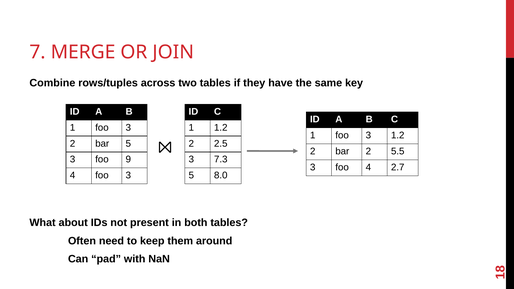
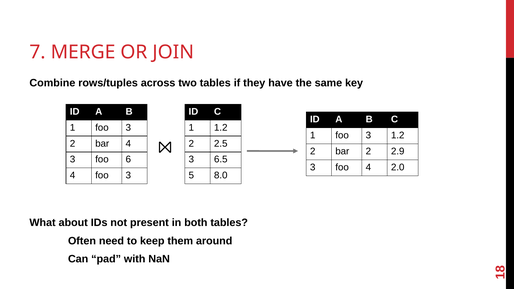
bar 5: 5 -> 4
5.5: 5.5 -> 2.9
9: 9 -> 6
7.3: 7.3 -> 6.5
2.7: 2.7 -> 2.0
